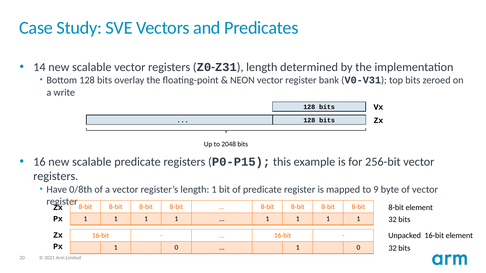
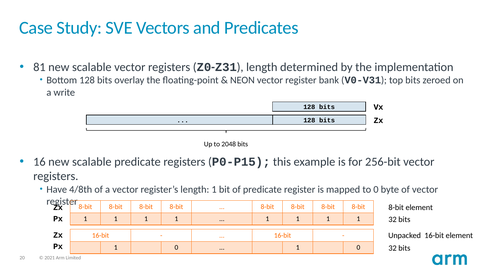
14: 14 -> 81
0/8th: 0/8th -> 4/8th
to 9: 9 -> 0
